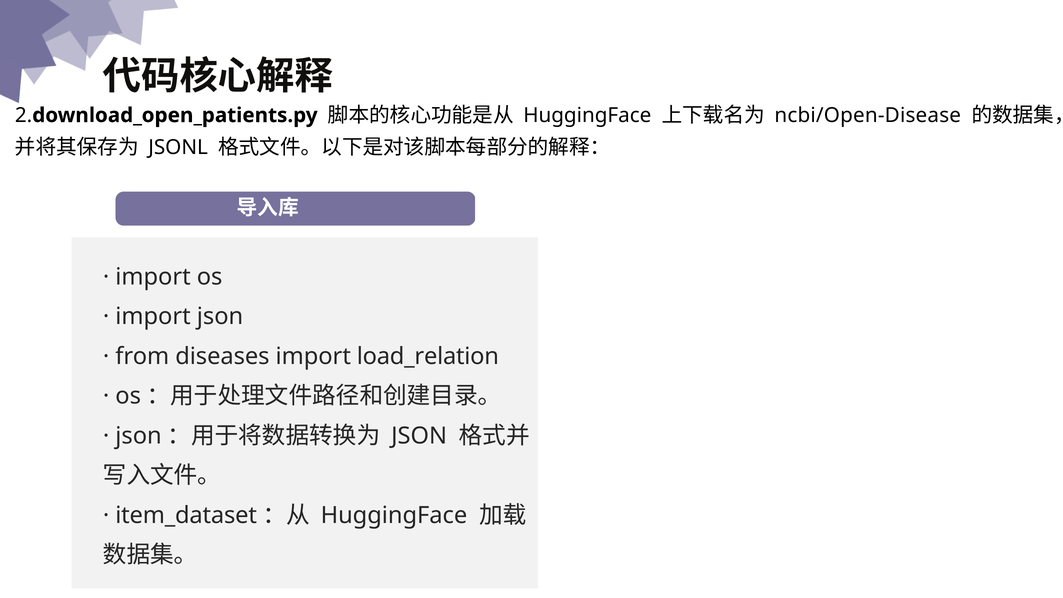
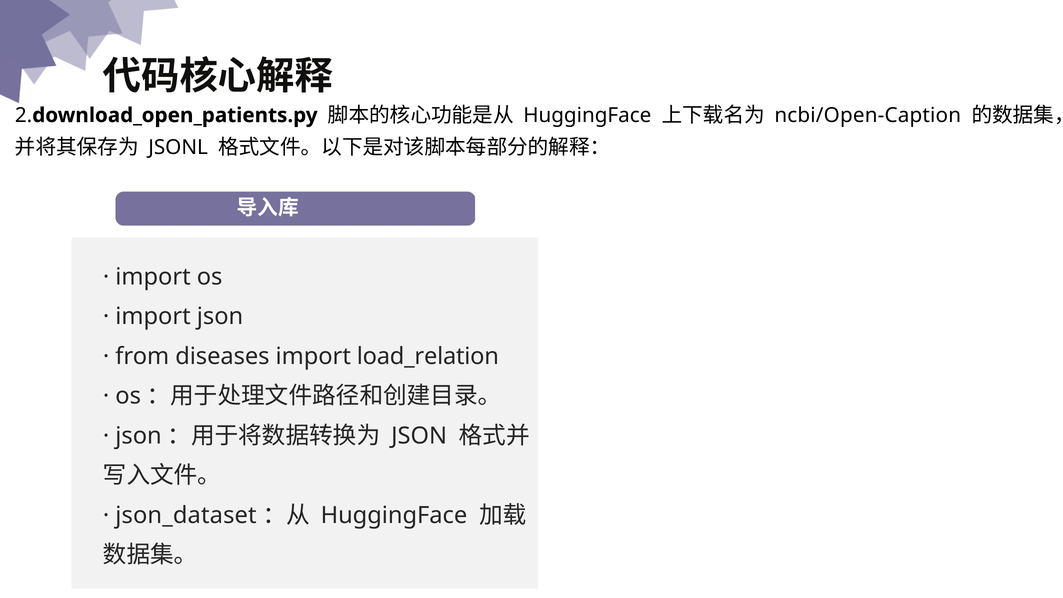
ncbi/Open-Disease: ncbi/Open-Disease -> ncbi/Open-Caption
item_dataset: item_dataset -> json_dataset
